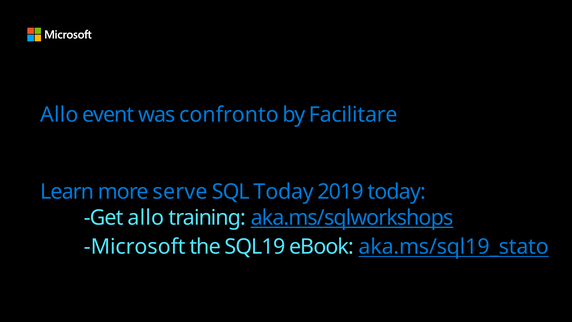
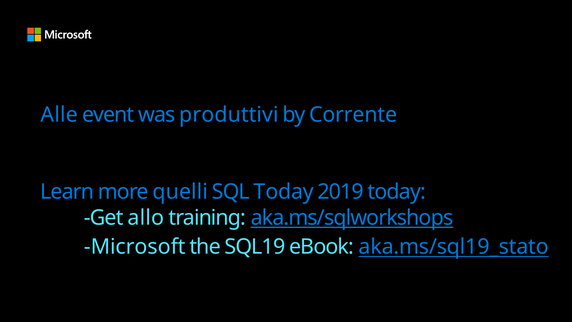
Allo at (59, 115): Allo -> Alle
confronto: confronto -> produttivi
Facilitare: Facilitare -> Corrente
serve: serve -> quelli
